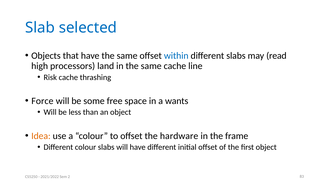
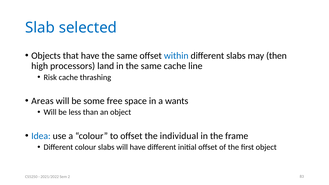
read: read -> then
Force: Force -> Areas
Idea colour: orange -> blue
hardware: hardware -> individual
